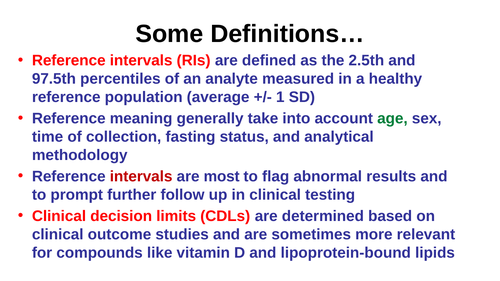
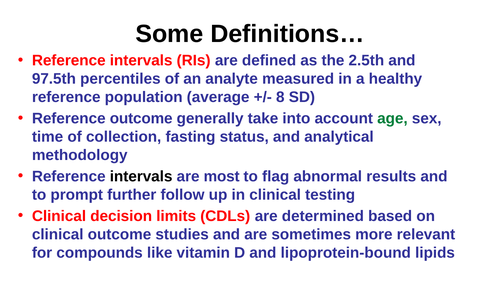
1: 1 -> 8
Reference meaning: meaning -> outcome
intervals at (141, 177) colour: red -> black
